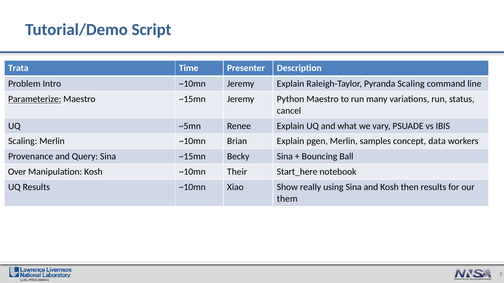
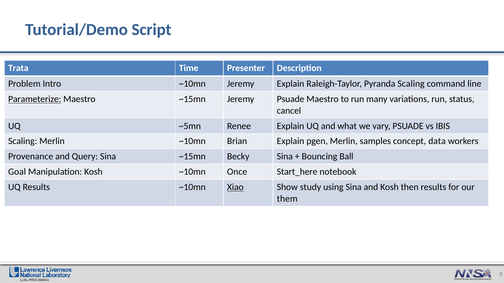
Jeremy Python: Python -> Psuade
Over: Over -> Goal
Their: Their -> Once
Xiao underline: none -> present
really: really -> study
